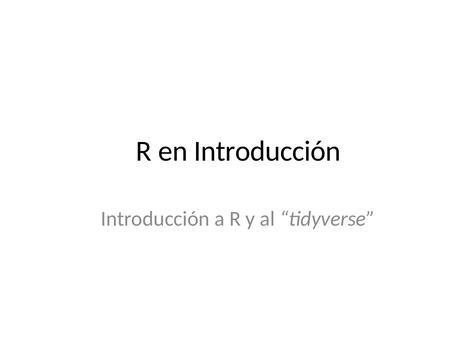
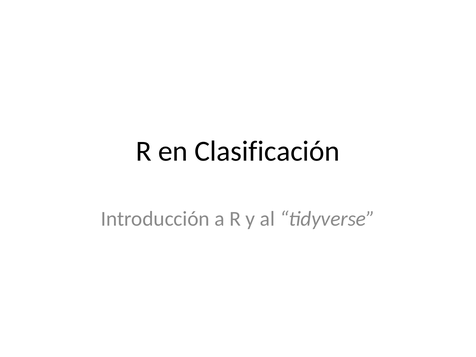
en Introducción: Introducción -> Clasificación
